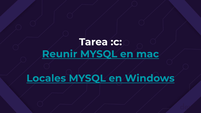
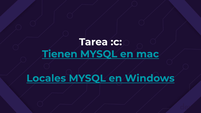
Reunir: Reunir -> Tienen
